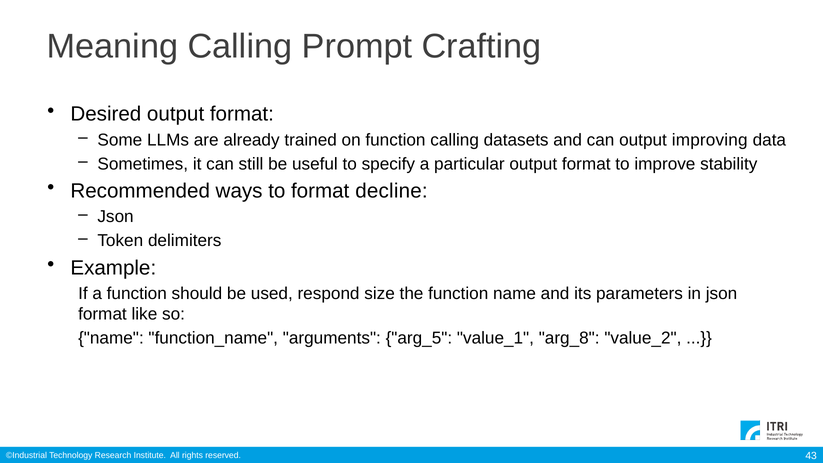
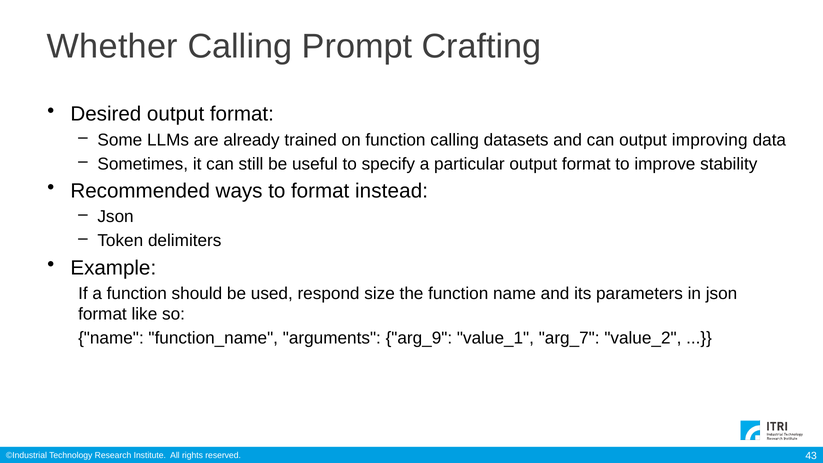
Meaning: Meaning -> Whether
decline: decline -> instead
arg_5: arg_5 -> arg_9
arg_8: arg_8 -> arg_7
